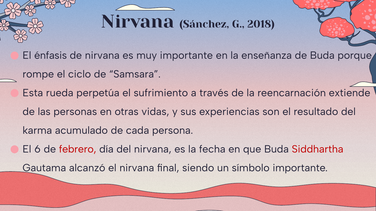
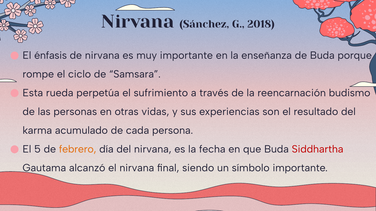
extiende: extiende -> budismo
6: 6 -> 5
febrero colour: red -> orange
